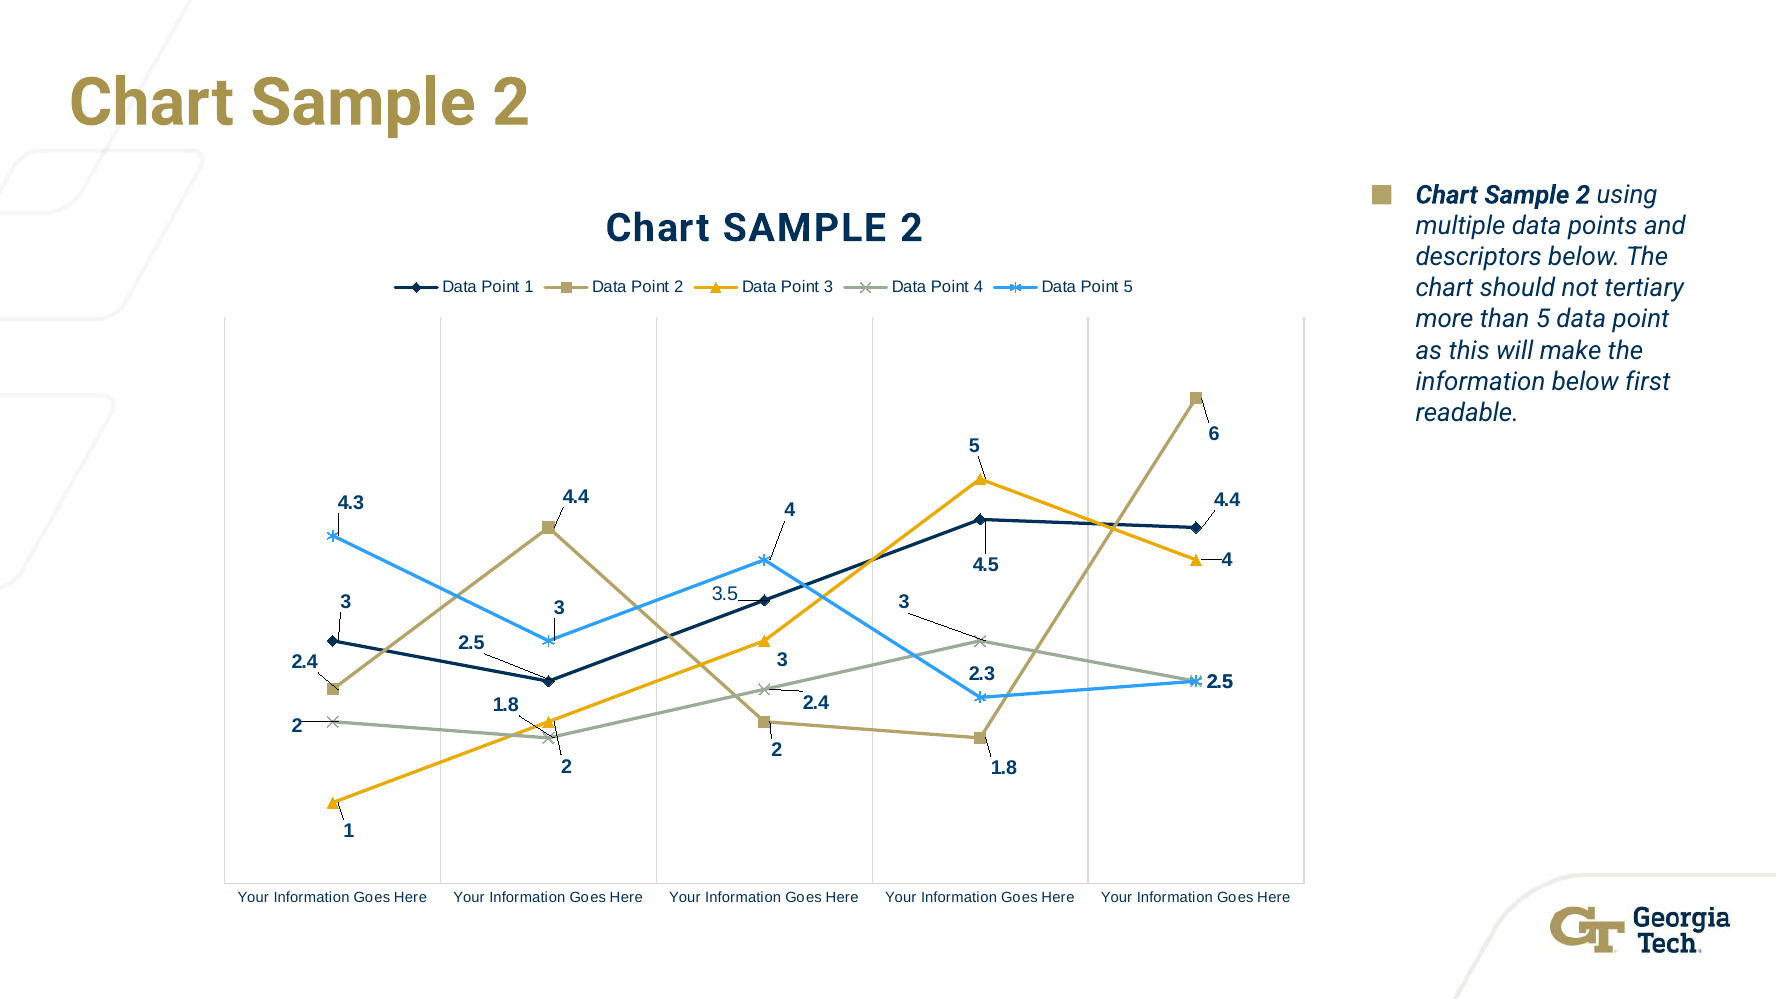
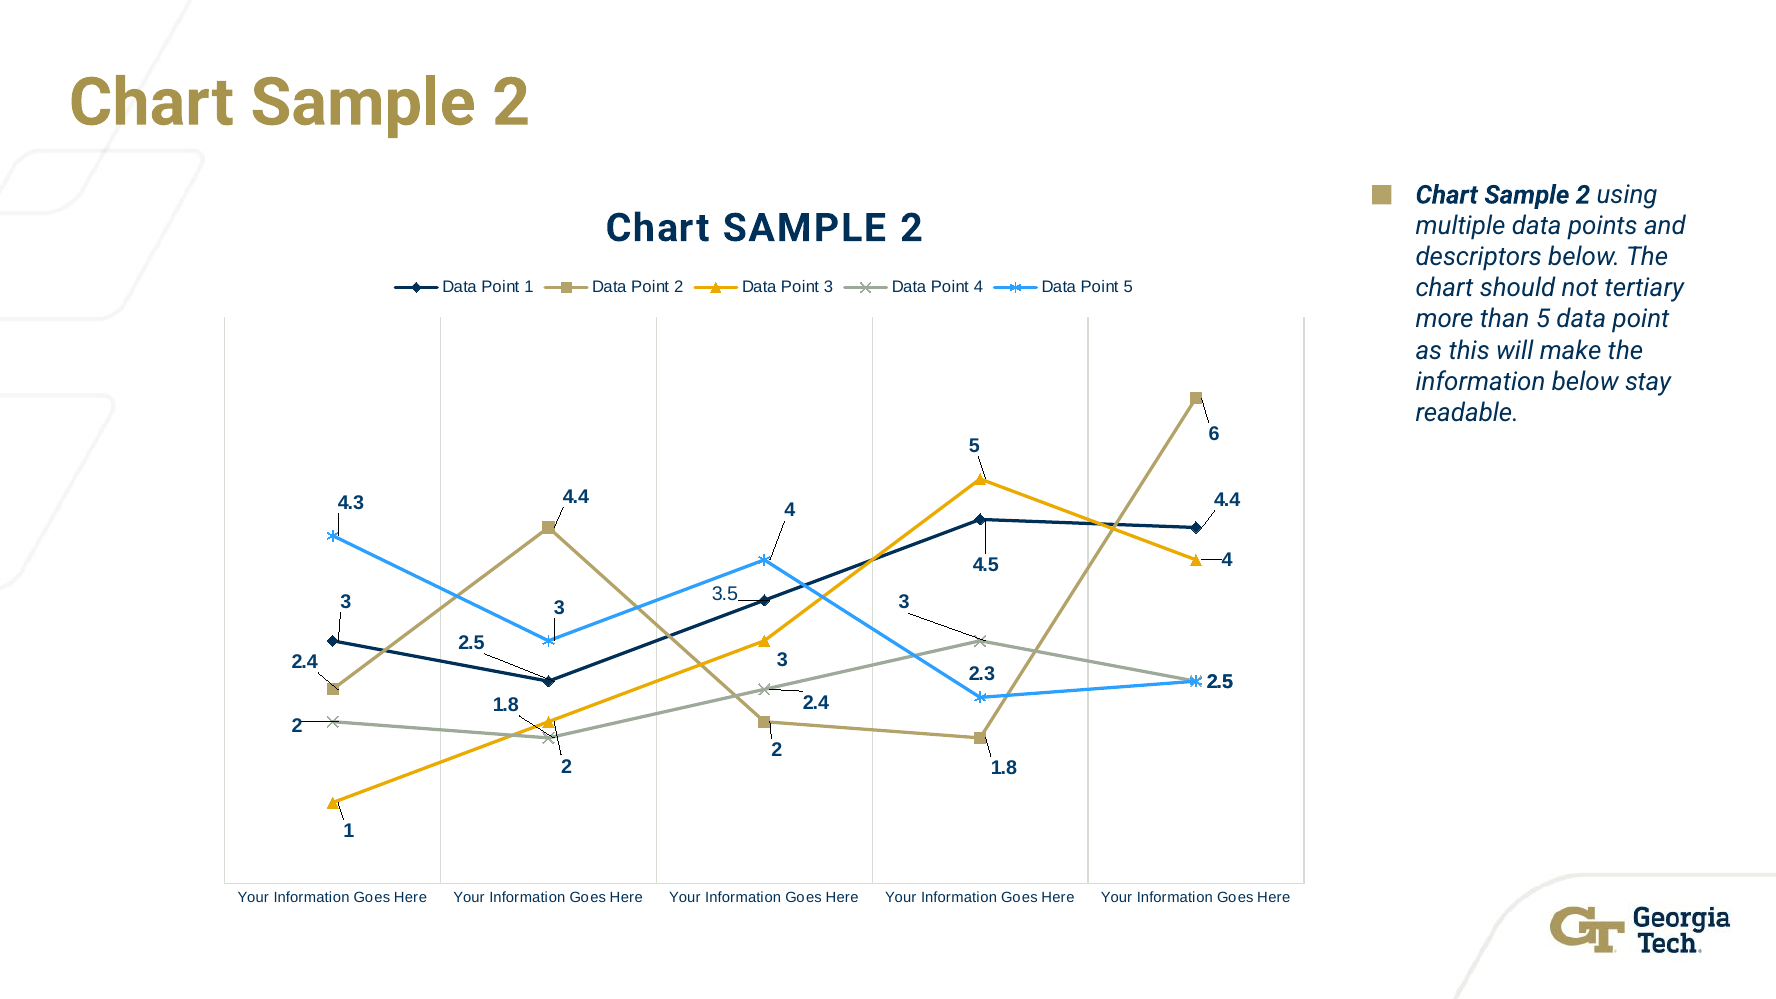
first: first -> stay
